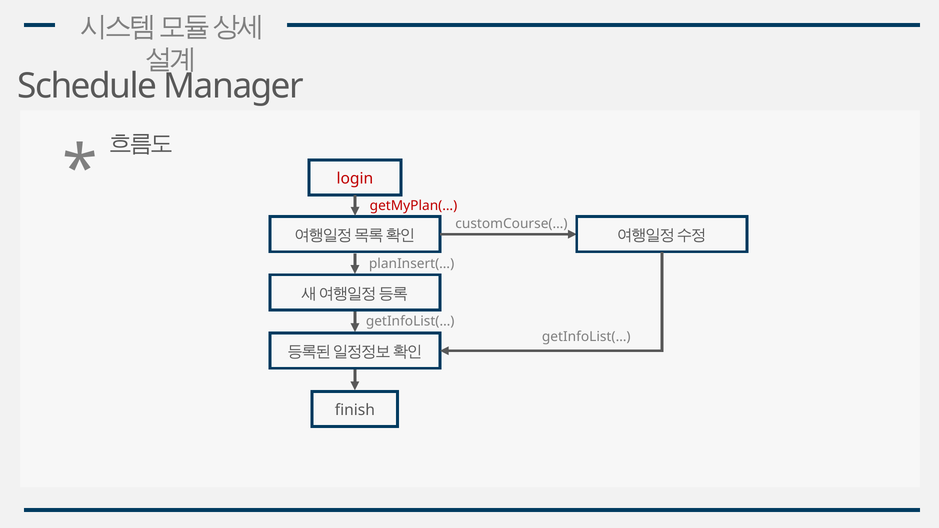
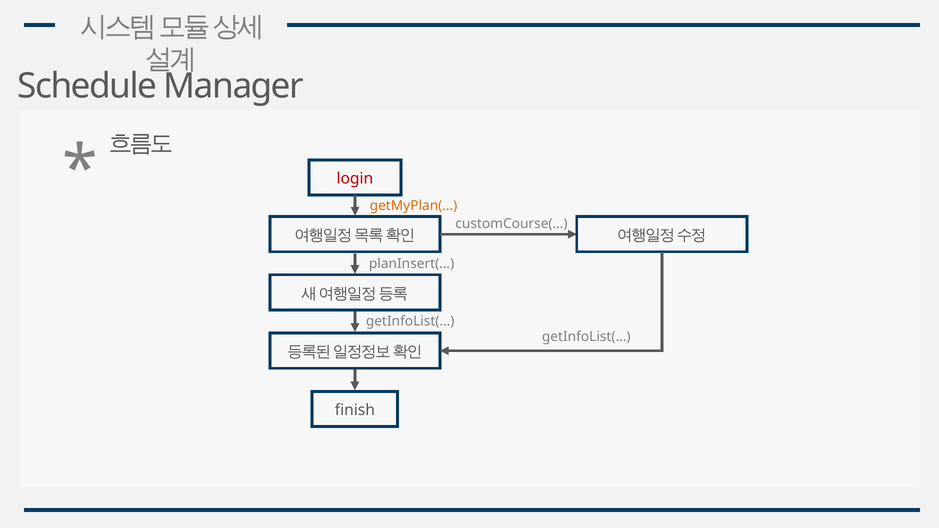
getMyPlan(… colour: red -> orange
